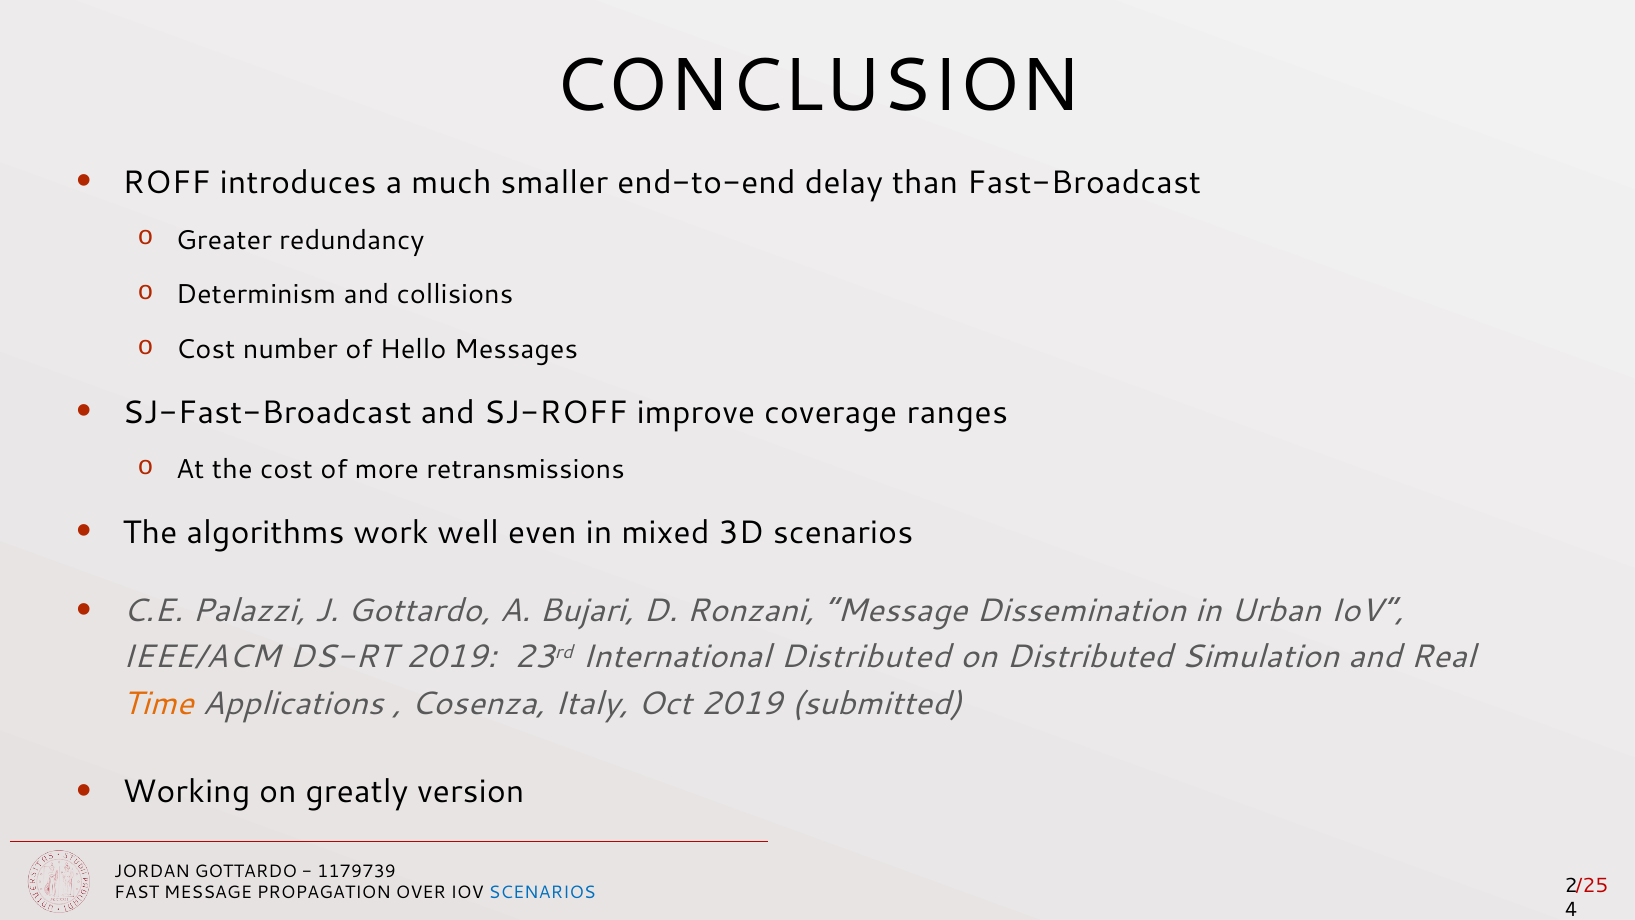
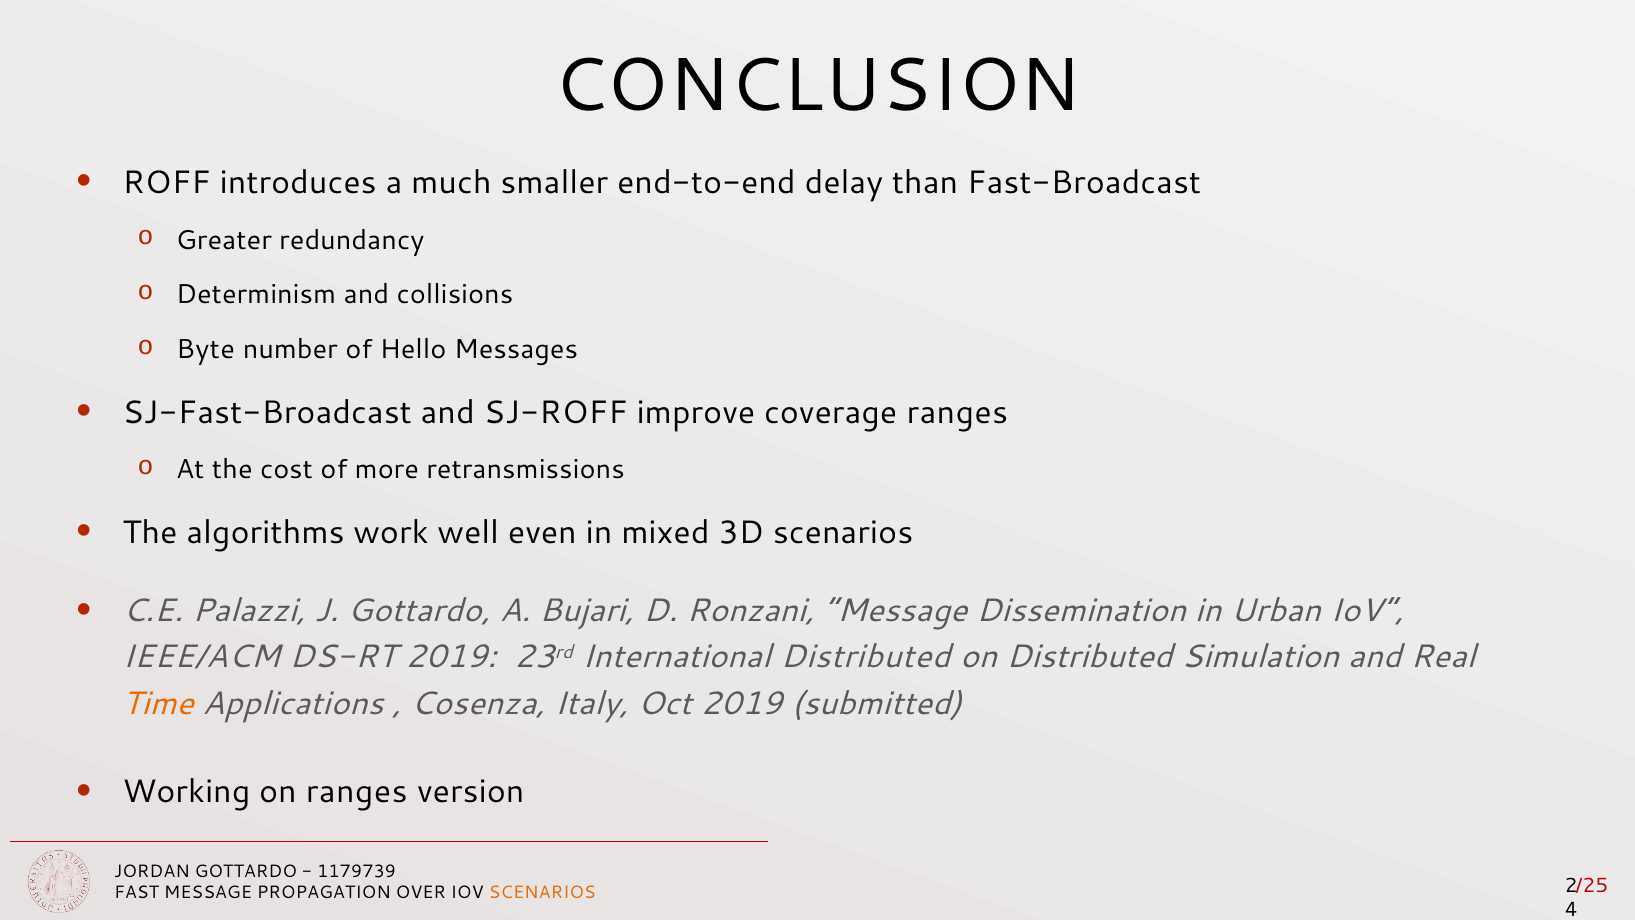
Cost at (206, 350): Cost -> Byte
on greatly: greatly -> ranges
SCENARIOS at (542, 892) colour: blue -> orange
